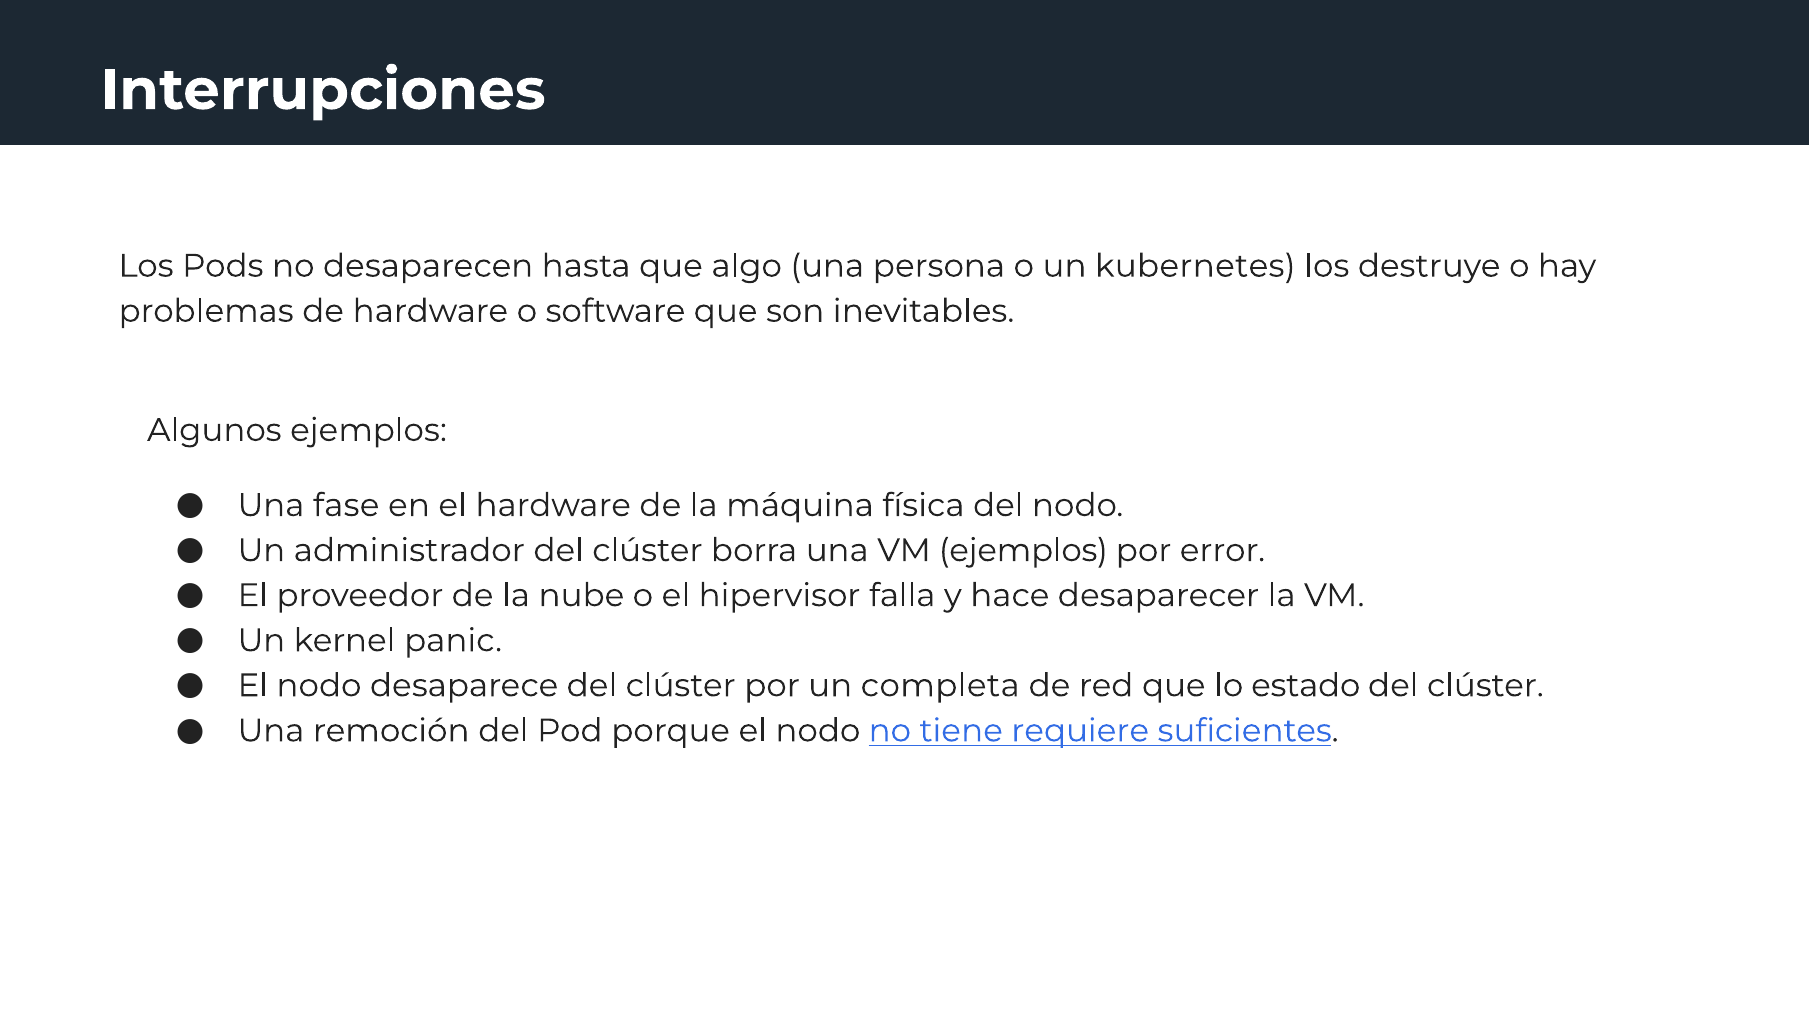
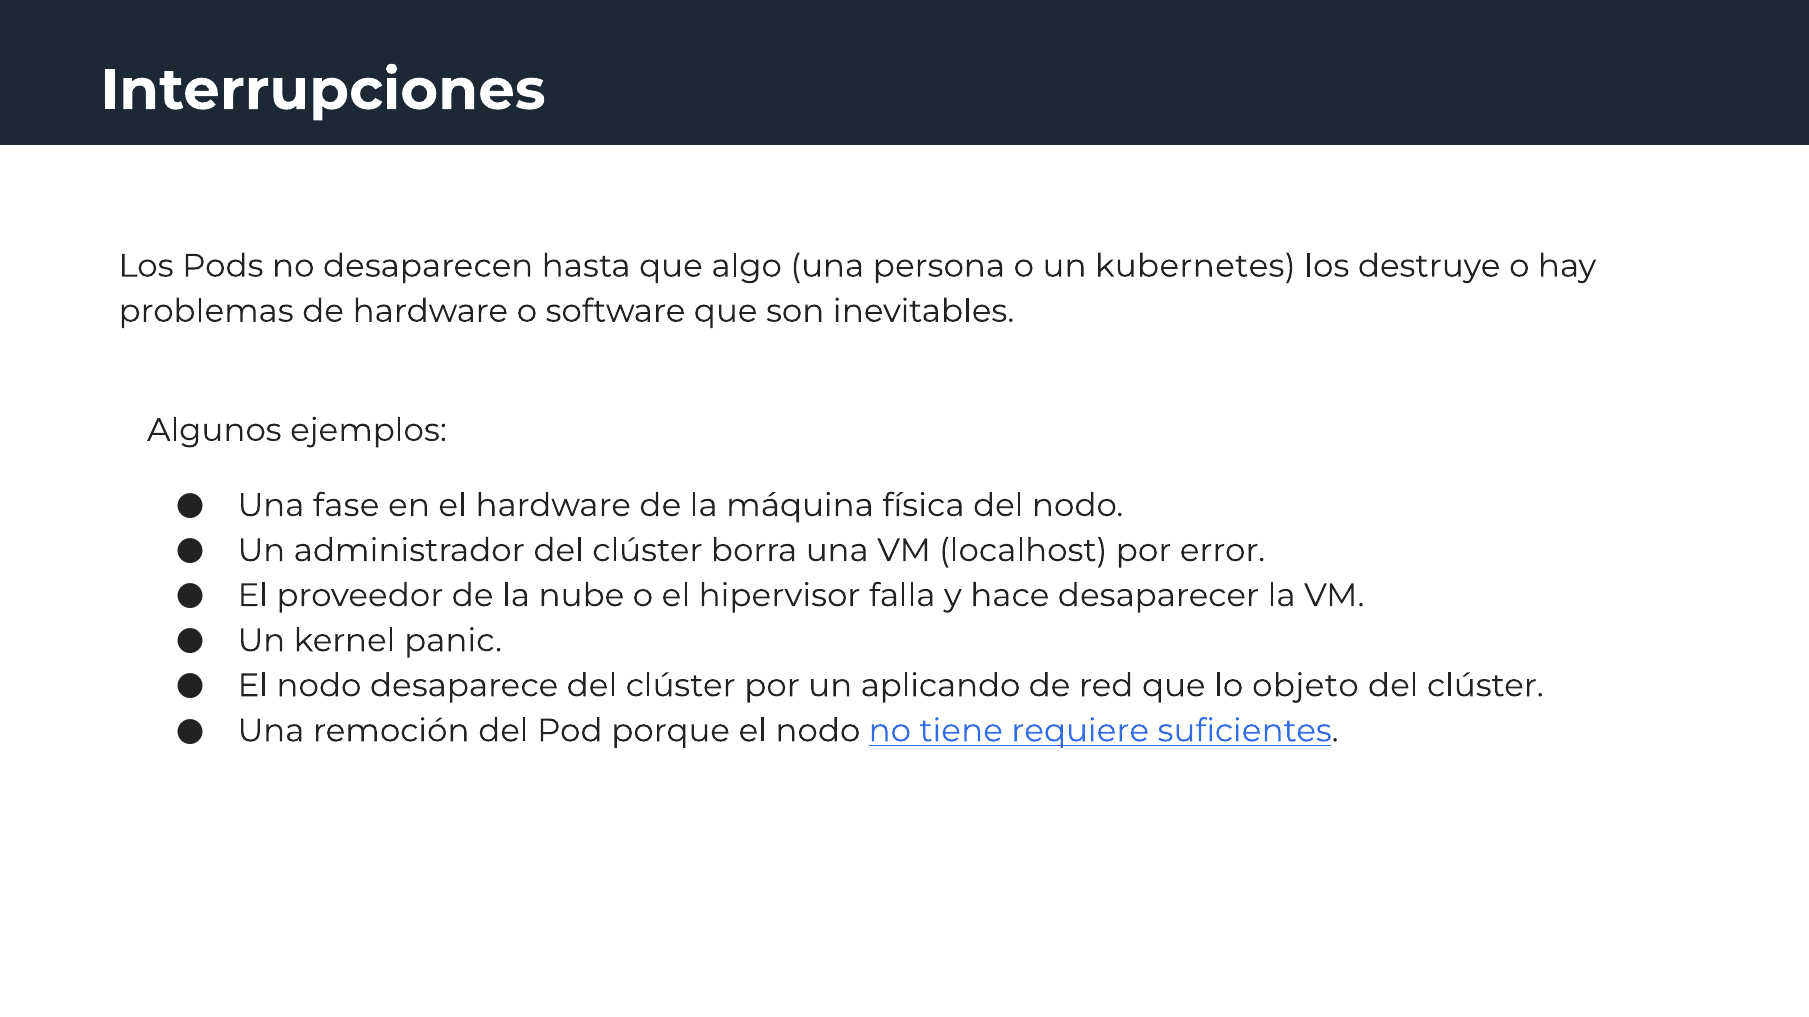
VM ejemplos: ejemplos -> localhost
completa: completa -> aplicando
estado: estado -> objeto
